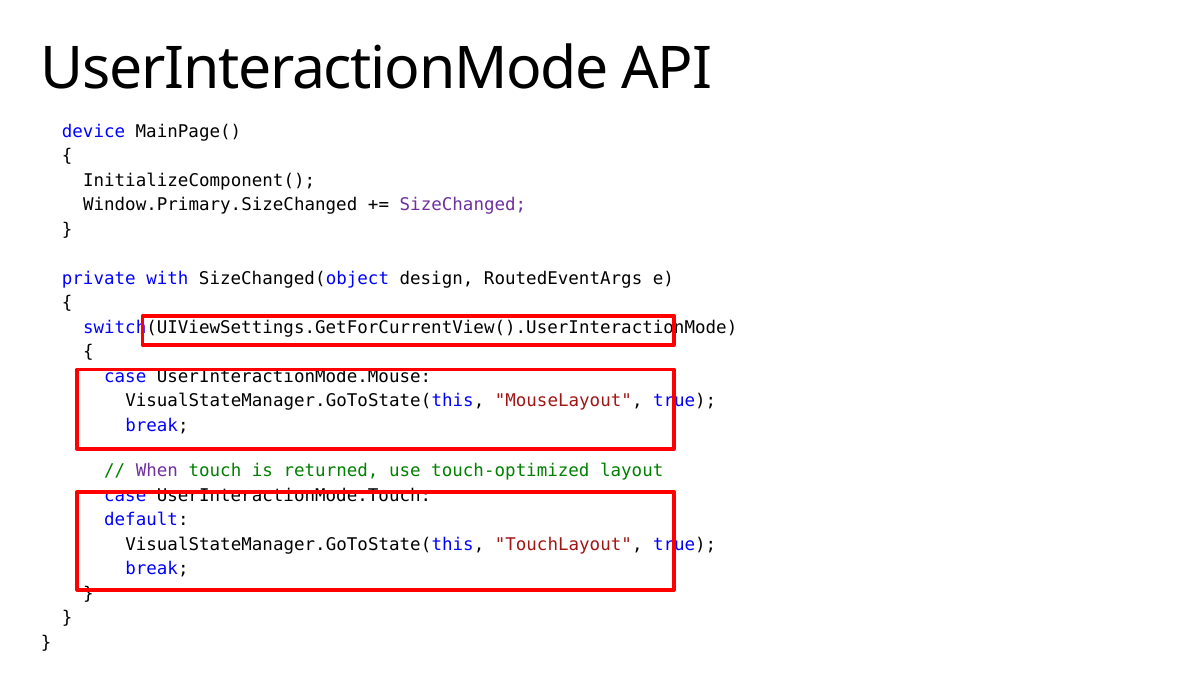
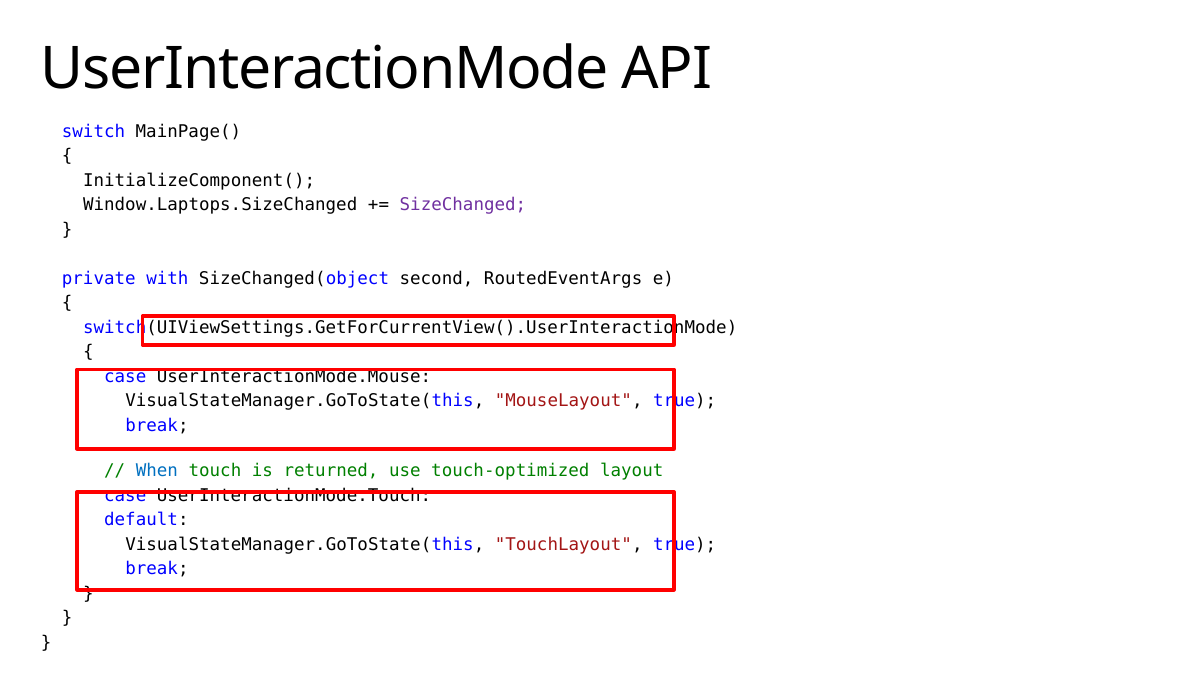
device: device -> switch
Window.Primary.SizeChanged: Window.Primary.SizeChanged -> Window.Laptops.SizeChanged
design: design -> second
When colour: purple -> blue
